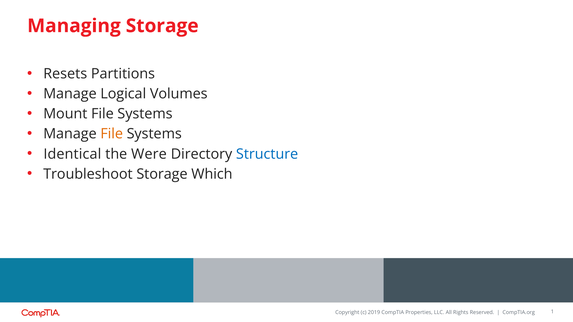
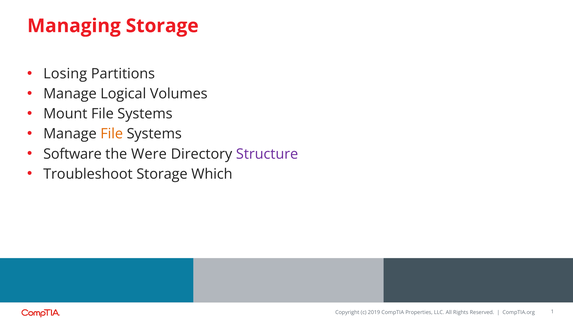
Resets: Resets -> Losing
Identical: Identical -> Software
Structure colour: blue -> purple
